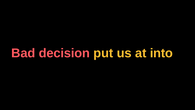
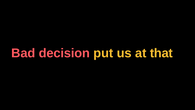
into: into -> that
